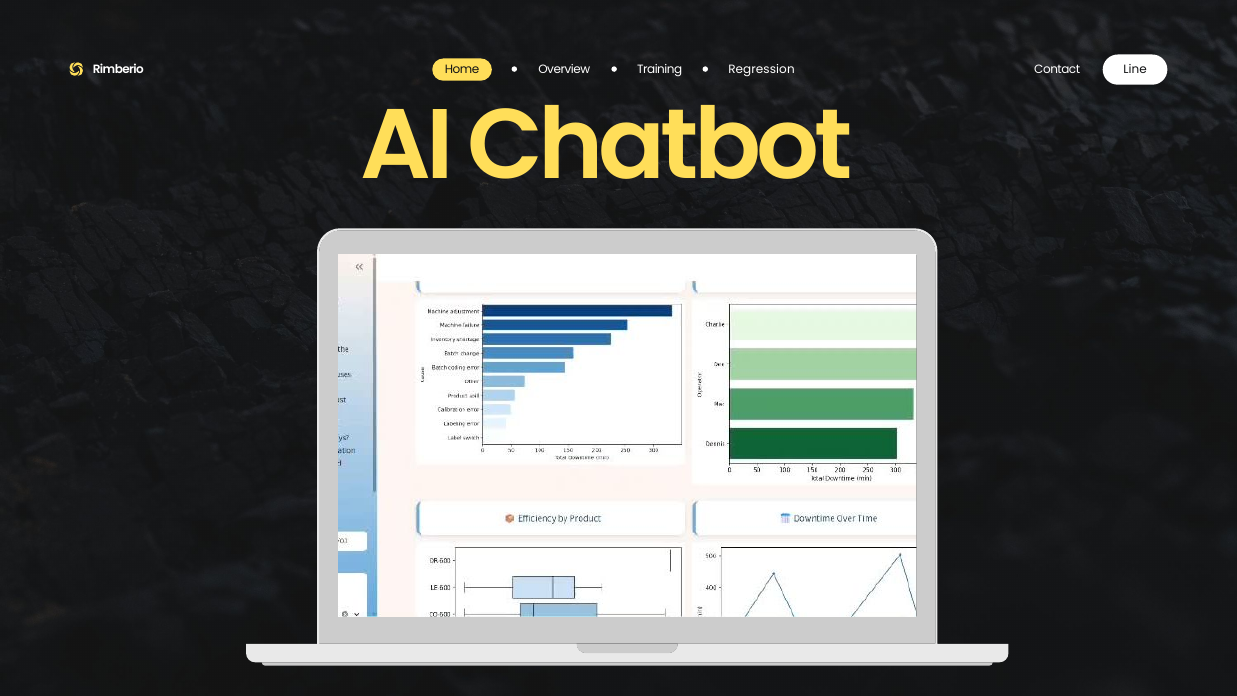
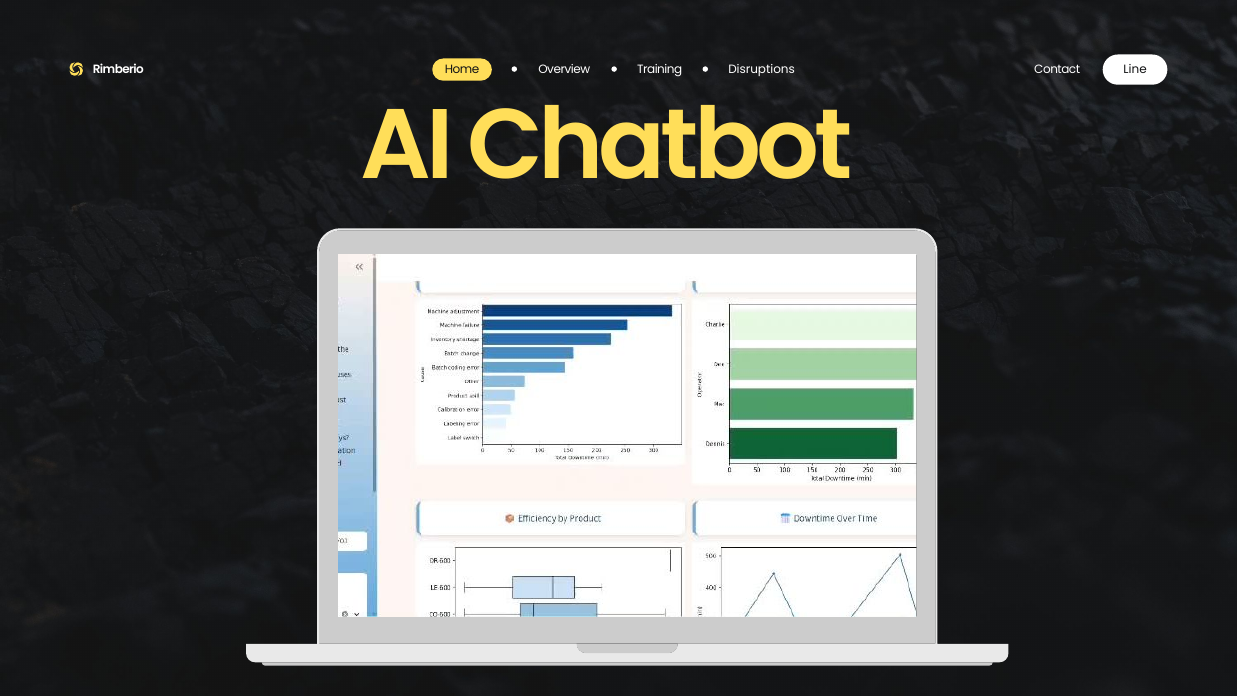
Regression: Regression -> Disruptions
